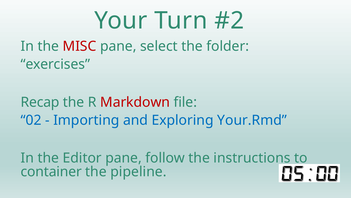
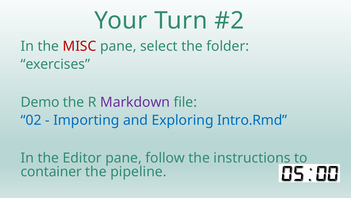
Recap: Recap -> Demo
Markdown colour: red -> purple
Your.Rmd: Your.Rmd -> Intro.Rmd
